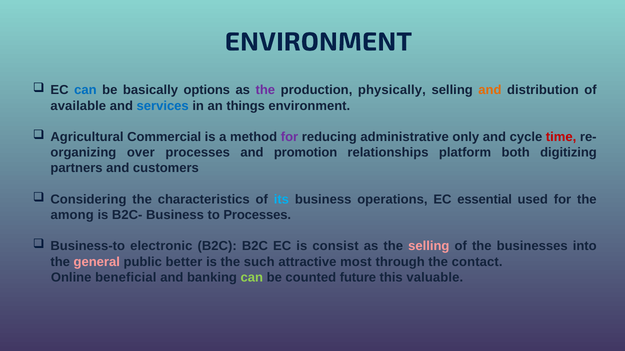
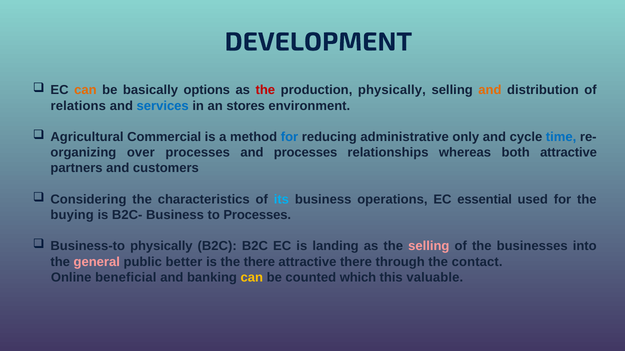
ENVIRONMENT at (318, 42): ENVIRONMENT -> DEVELOPMENT
can at (85, 90) colour: blue -> orange
the at (265, 90) colour: purple -> red
available: available -> relations
things: things -> stores
for at (289, 137) colour: purple -> blue
time colour: red -> blue
and promotion: promotion -> processes
platform: platform -> whereas
both digitizing: digitizing -> attractive
among: among -> buying
Business-to electronic: electronic -> physically
consist: consist -> landing
the such: such -> there
attractive most: most -> there
can at (252, 278) colour: light green -> yellow
future: future -> which
